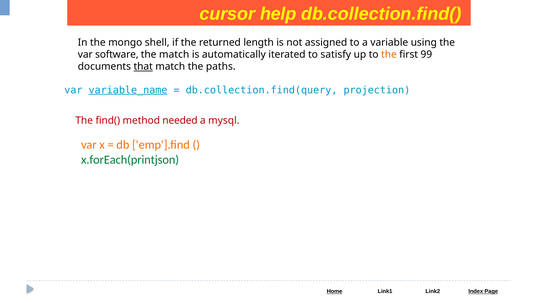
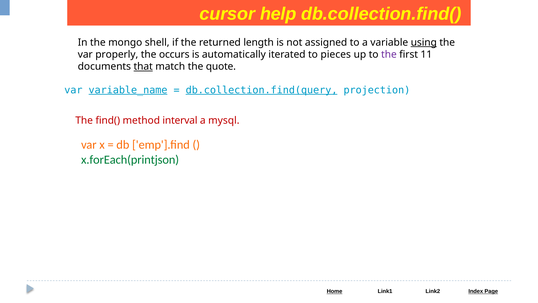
using underline: none -> present
software: software -> properly
the match: match -> occurs
satisfy: satisfy -> pieces
the at (389, 54) colour: orange -> purple
99: 99 -> 11
paths: paths -> quote
db.collection.find(query underline: none -> present
needed: needed -> interval
